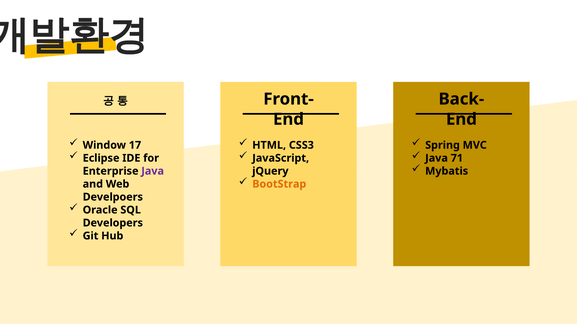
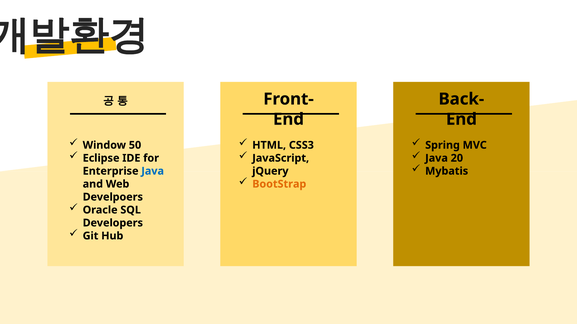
17: 17 -> 50
71: 71 -> 20
Java at (153, 171) colour: purple -> blue
